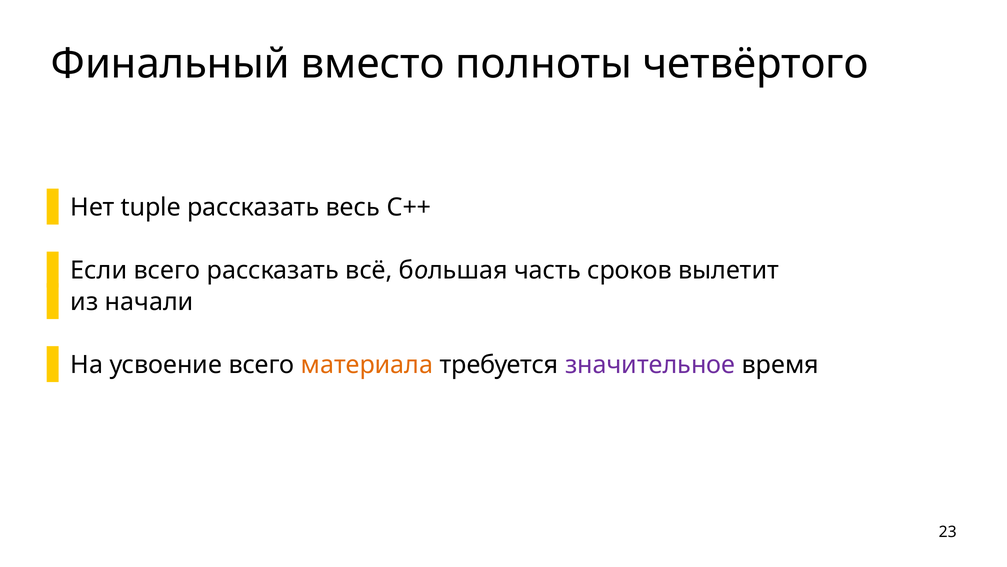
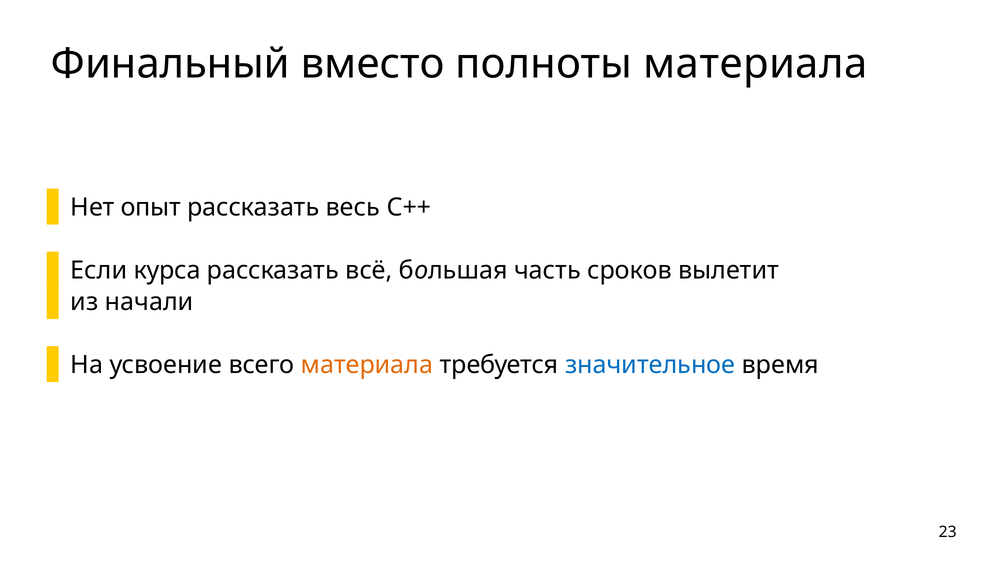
полноты четвёртого: четвёртого -> материала
tuple: tuple -> опыт
Если всего: всего -> курса
значительное colour: purple -> blue
